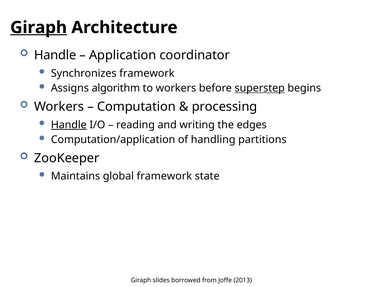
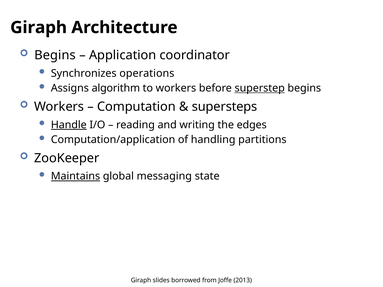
Giraph at (39, 28) underline: present -> none
Handle at (55, 55): Handle -> Begins
Synchronizes framework: framework -> operations
processing: processing -> supersteps
Maintains underline: none -> present
global framework: framework -> messaging
